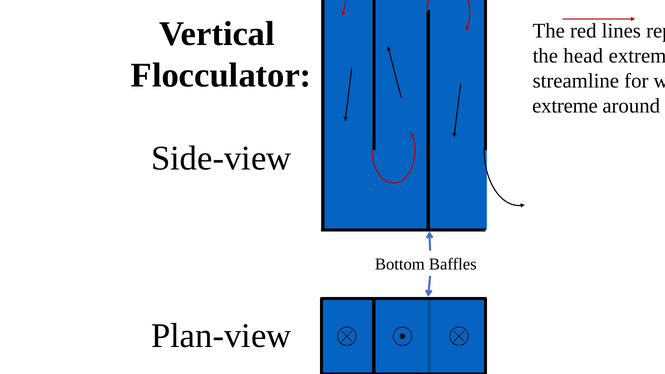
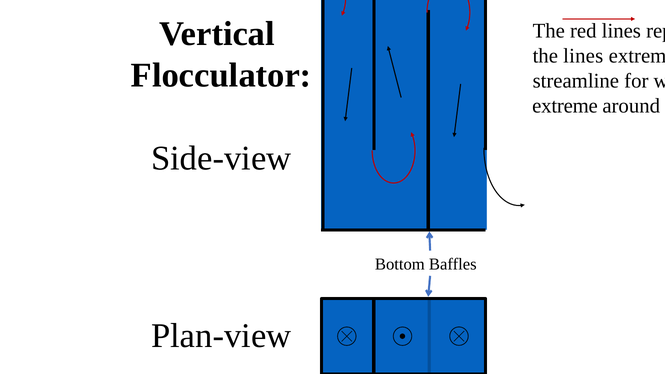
the head: head -> lines
